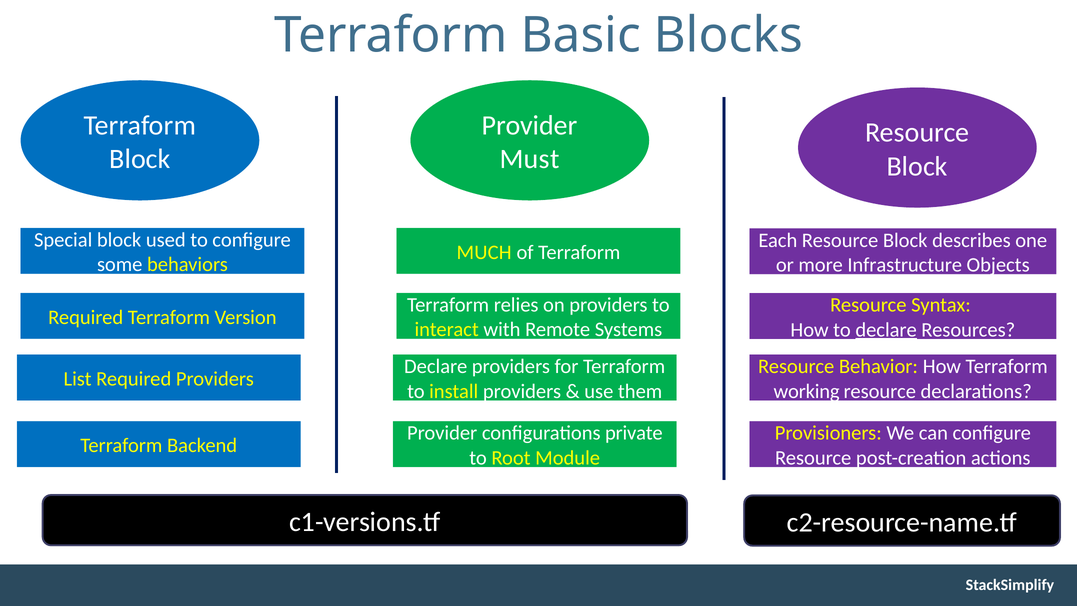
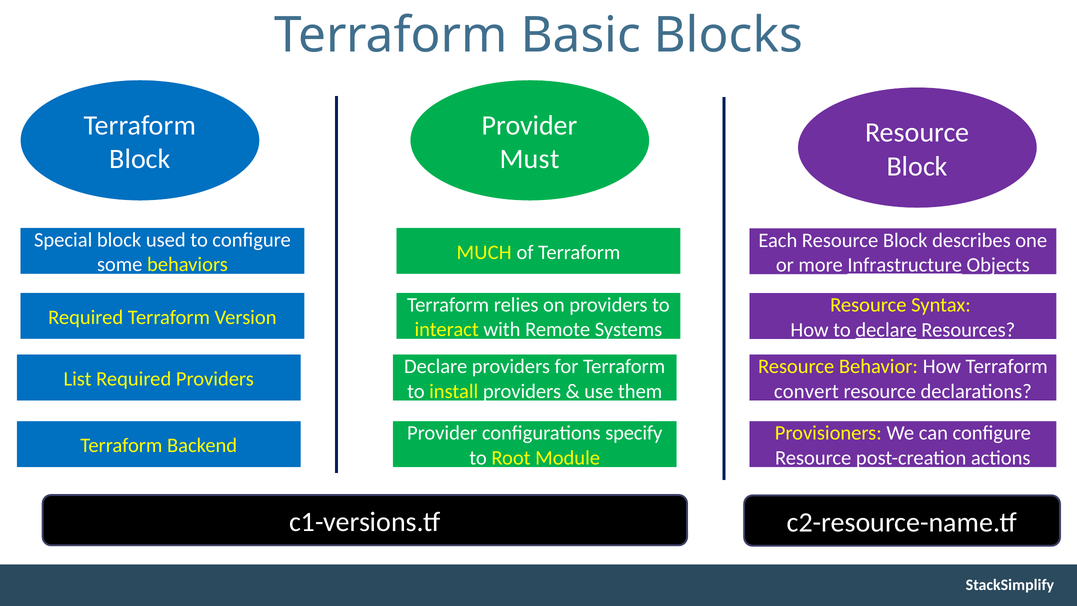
Infrastructure underline: none -> present
working: working -> convert
private: private -> specify
